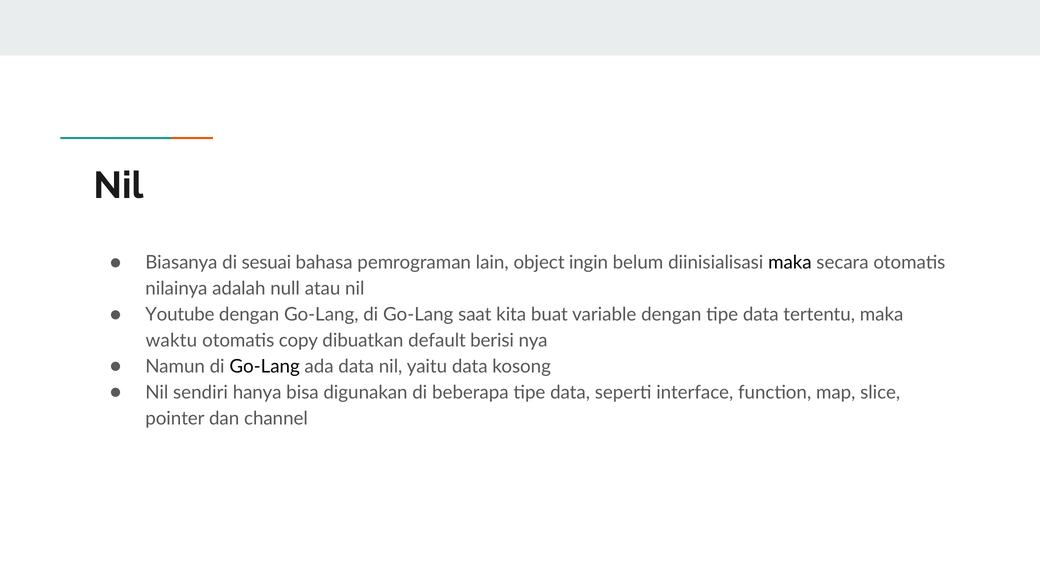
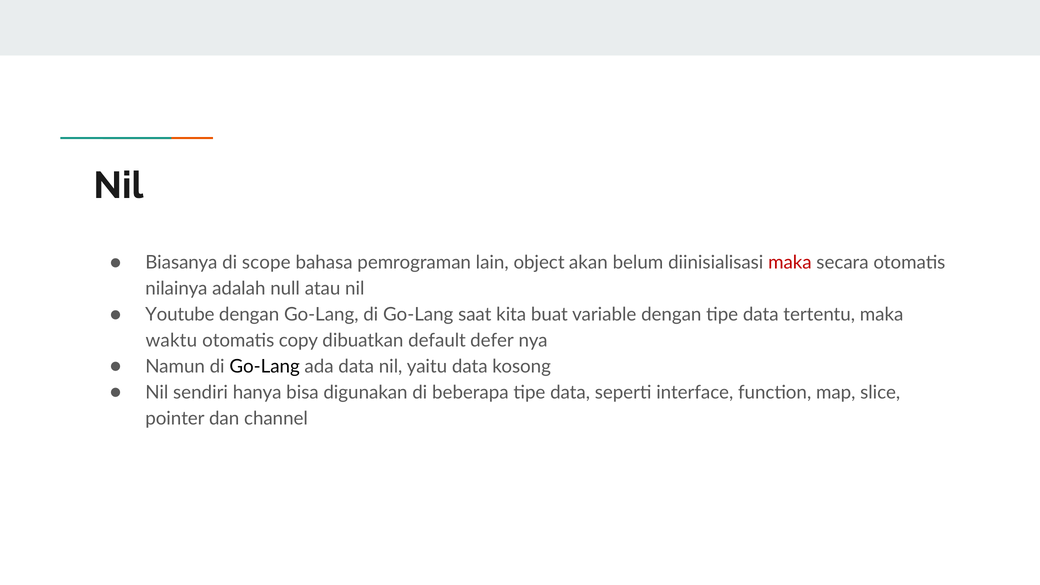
sesuai: sesuai -> scope
ingin: ingin -> akan
maka at (790, 263) colour: black -> red
berisi: berisi -> defer
